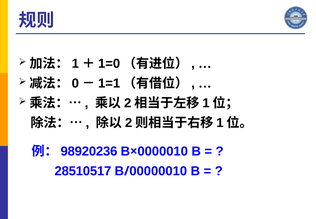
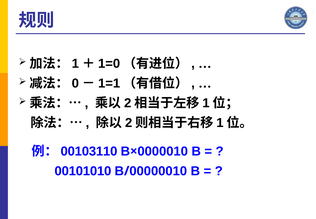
98920236: 98920236 -> 00103110
28510517: 28510517 -> 00101010
